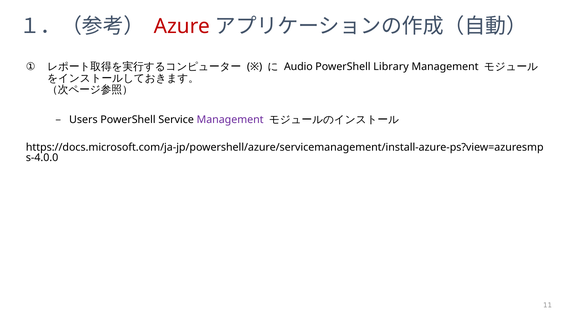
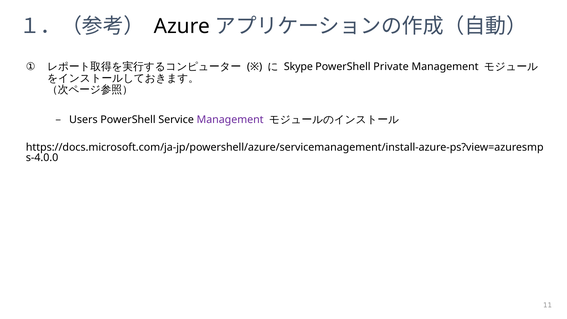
Azure colour: red -> black
Audio: Audio -> Skype
Library: Library -> Private
